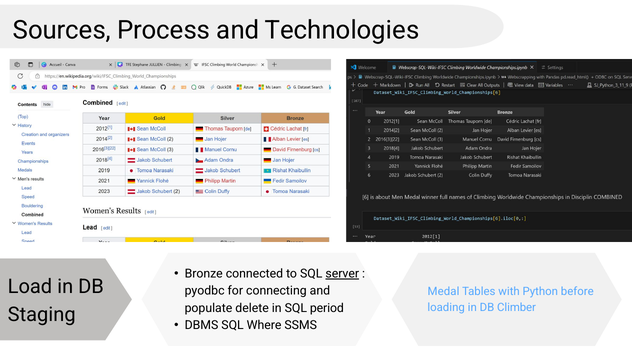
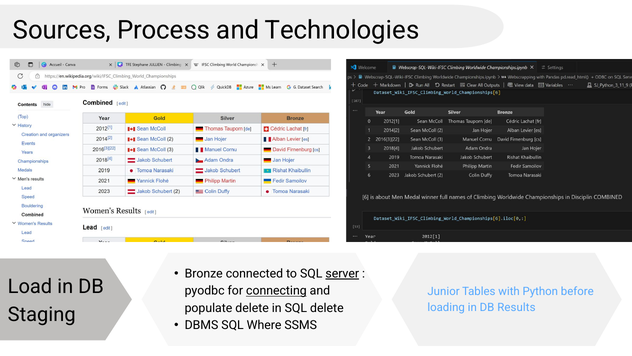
connecting underline: none -> present
Medal: Medal -> Junior
Climber: Climber -> Results
SQL period: period -> delete
